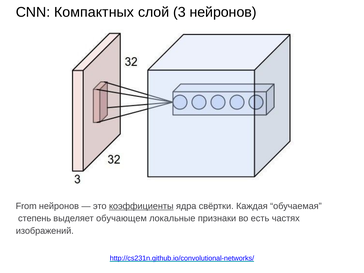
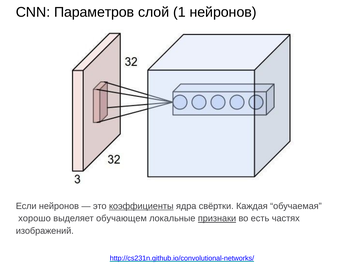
Компактных: Компактных -> Параметров
3: 3 -> 1
From: From -> Если
степень: степень -> хорошо
признаки underline: none -> present
